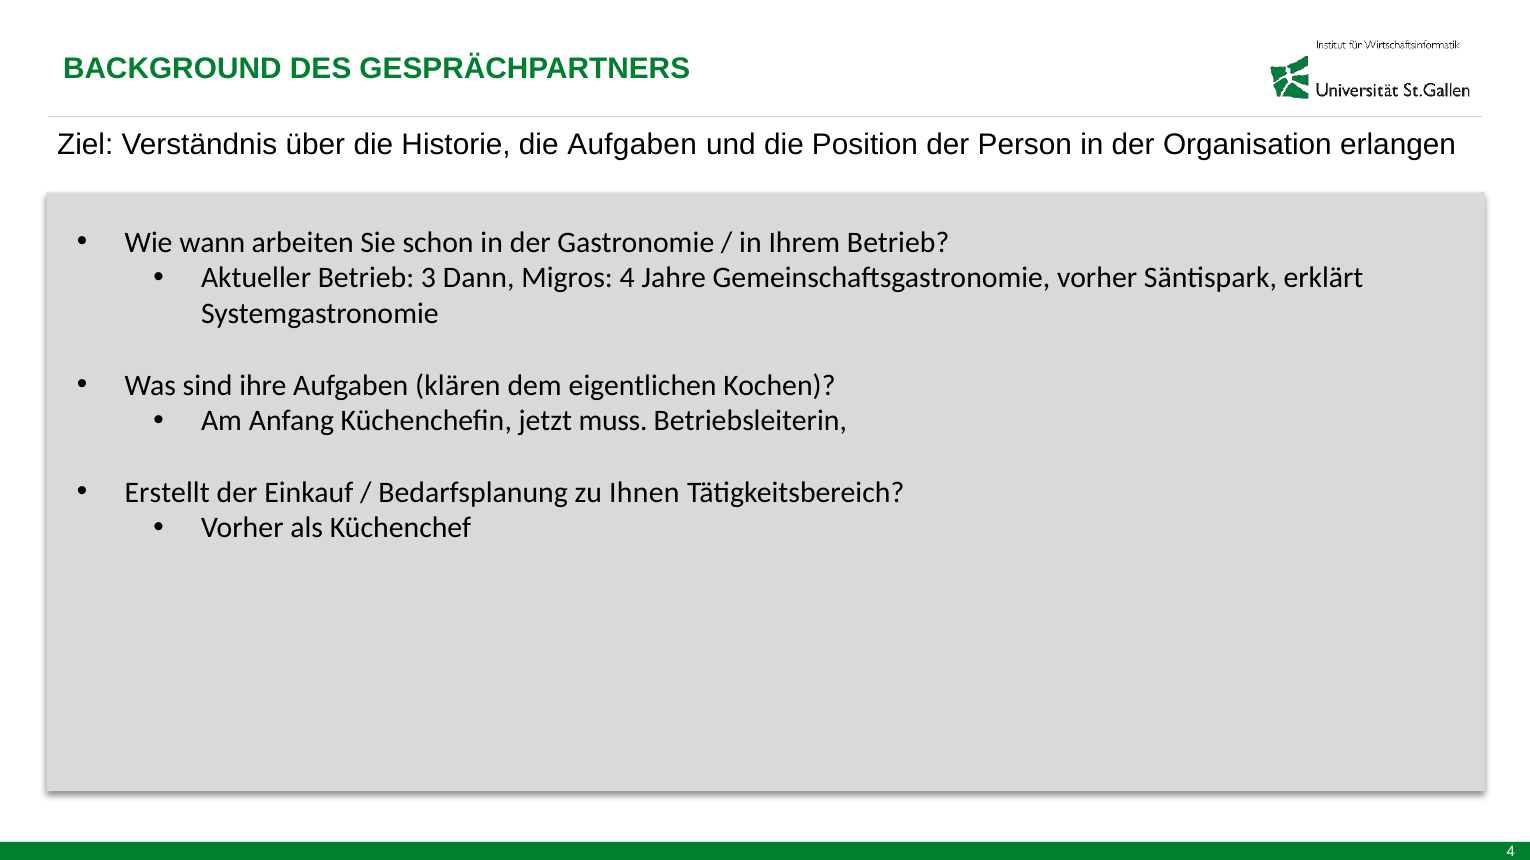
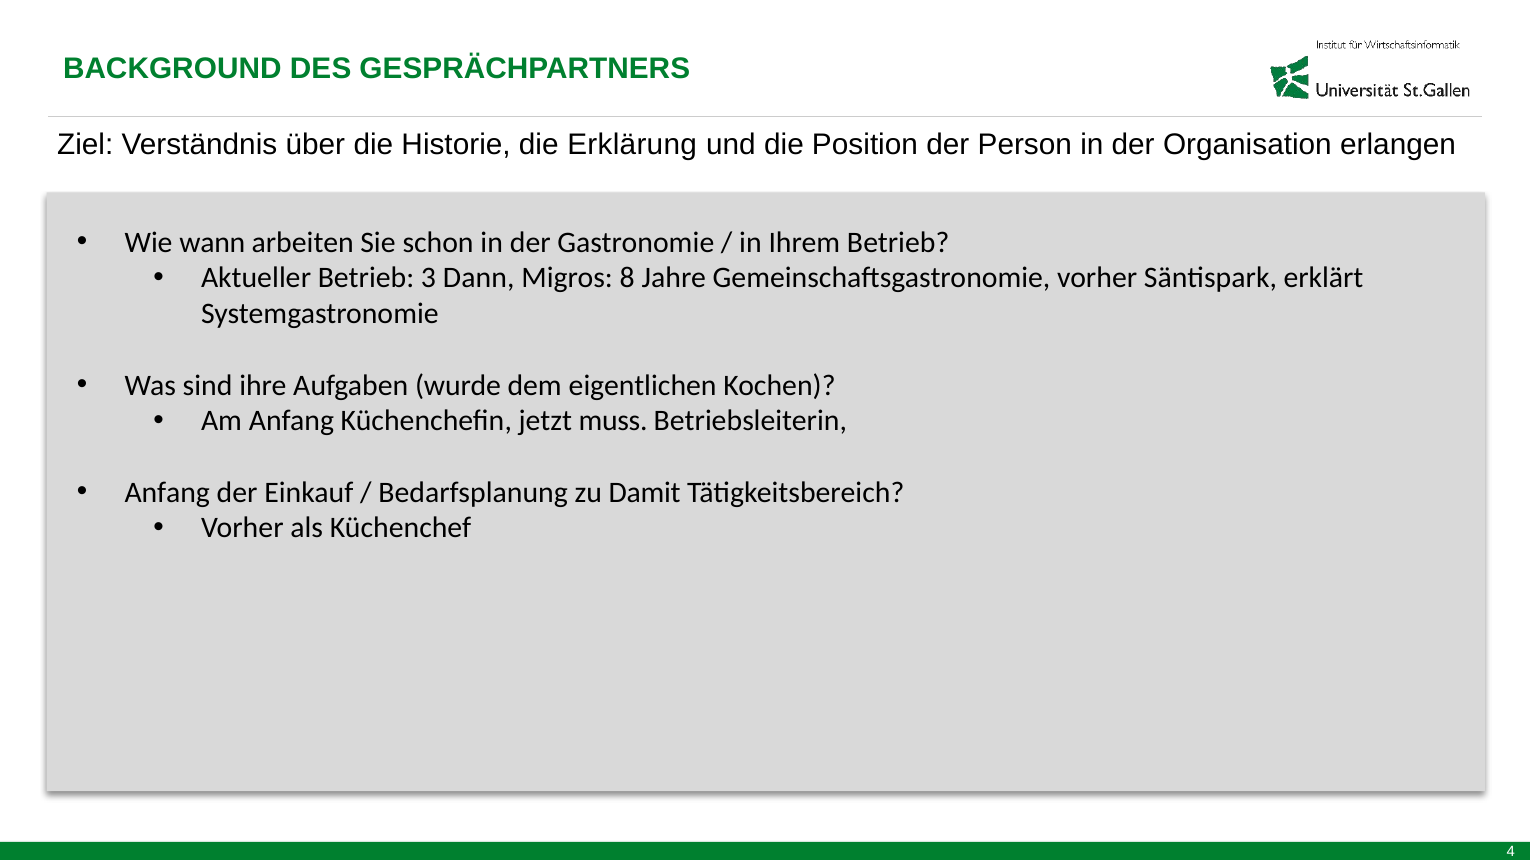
die Aufgaben: Aufgaben -> Erklärung
Migros 4: 4 -> 8
klären: klären -> wurde
Erstellt at (167, 493): Erstellt -> Anfang
Ihnen: Ihnen -> Damit
